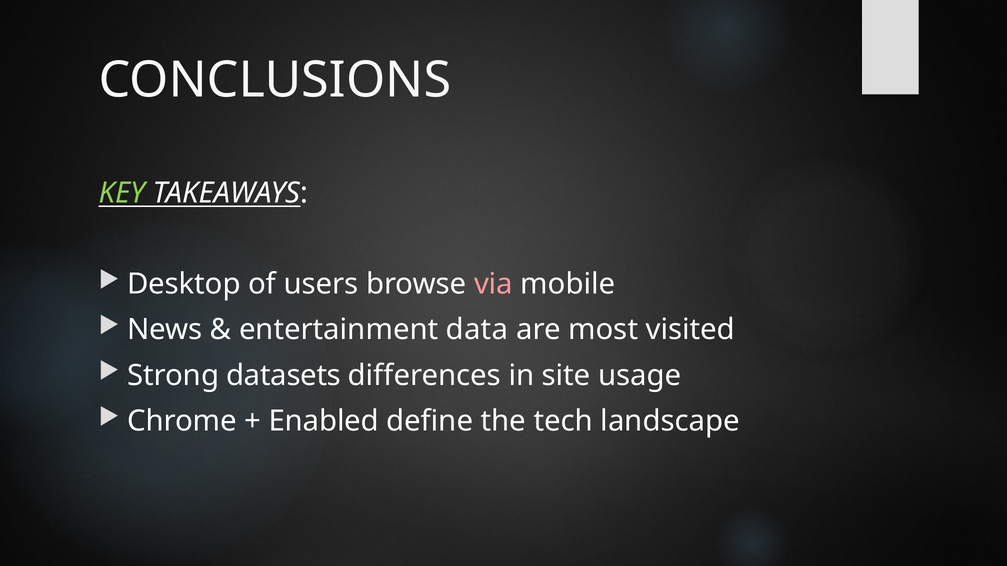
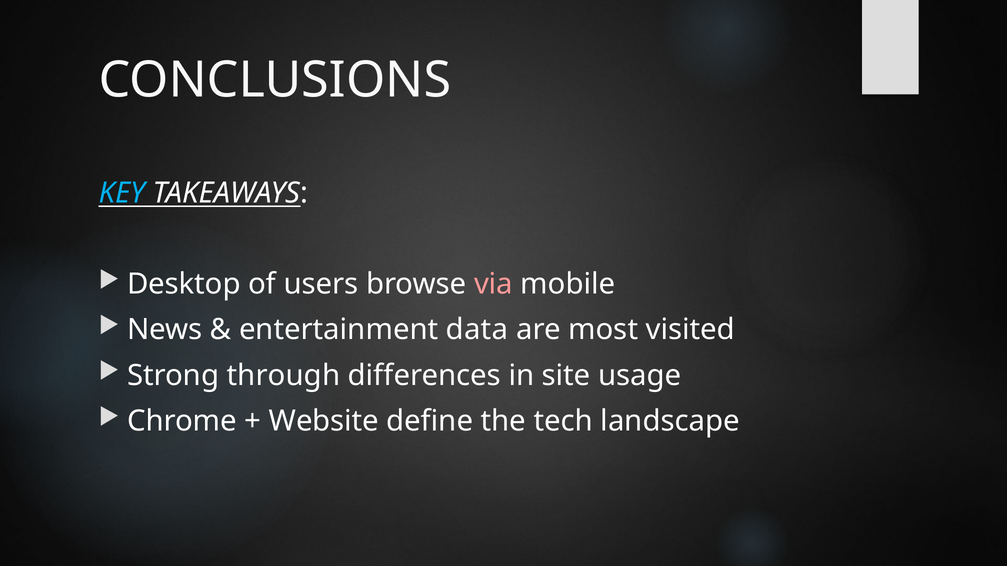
KEY colour: light green -> light blue
datasets: datasets -> through
Enabled: Enabled -> Website
